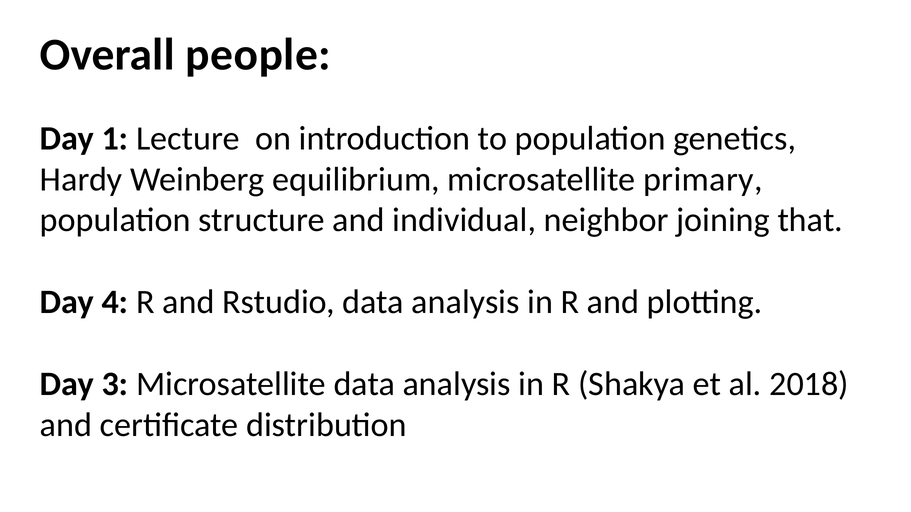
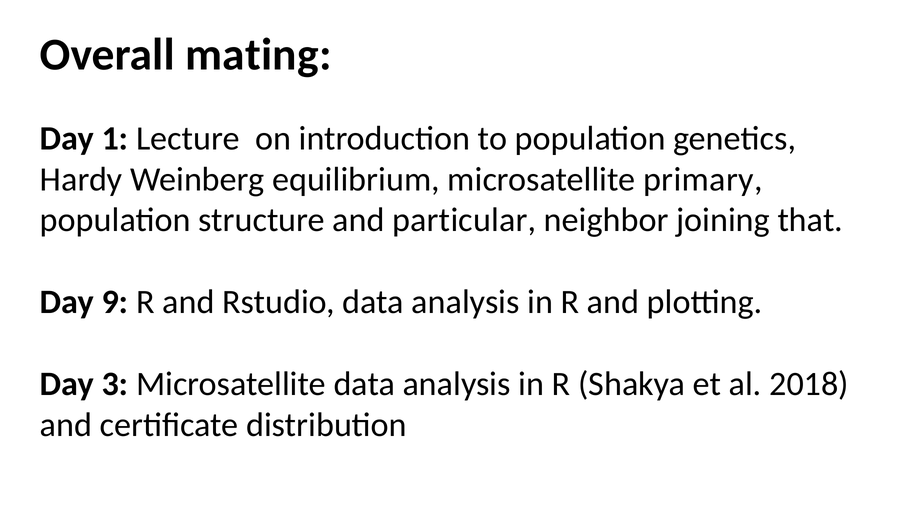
people: people -> mating
individual: individual -> particular
4: 4 -> 9
